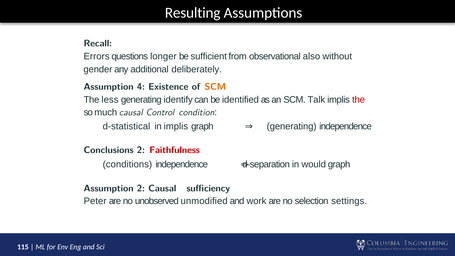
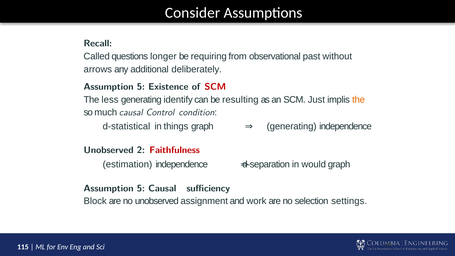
Resulting: Resulting -> Consider
Errors: Errors -> Called
sufficient: sufficient -> requiring
also: also -> past
gender: gender -> arrows
4 at (141, 87): 4 -> 5
SCM at (215, 87) colour: orange -> red
identified: identified -> resulting
Talk: Talk -> Just
the at (359, 100) colour: red -> orange
in implis: implis -> things
Conclusions at (109, 150): Conclusions -> Unobserved
conditions: conditions -> estimation
2 at (141, 188): 2 -> 5
Peter: Peter -> Block
unmodified: unmodified -> assignment
